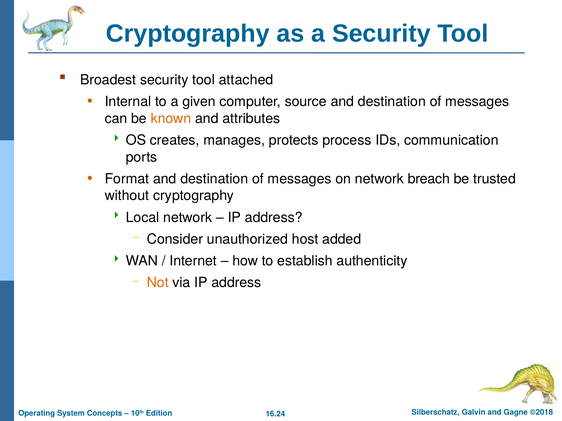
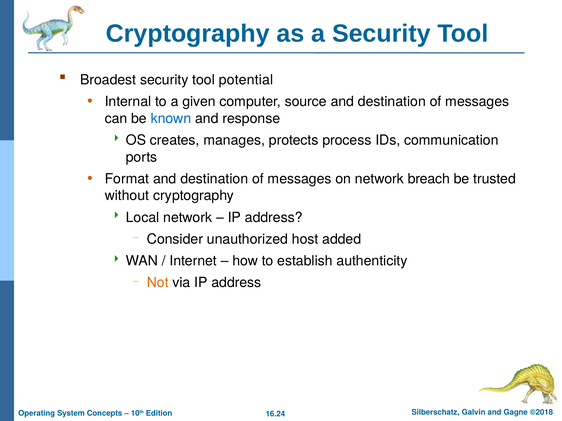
attached: attached -> potential
known colour: orange -> blue
attributes: attributes -> response
